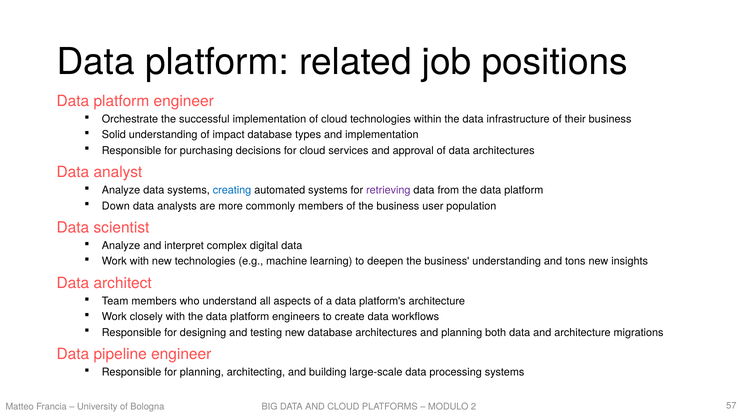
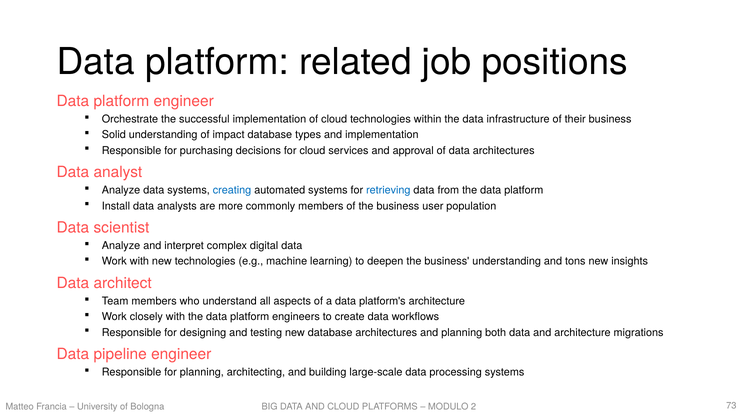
retrieving colour: purple -> blue
Down: Down -> Install
57: 57 -> 73
